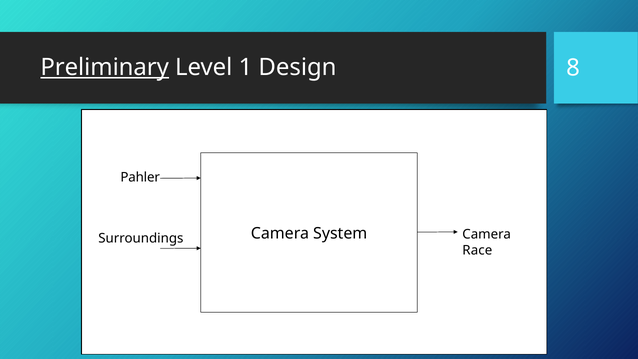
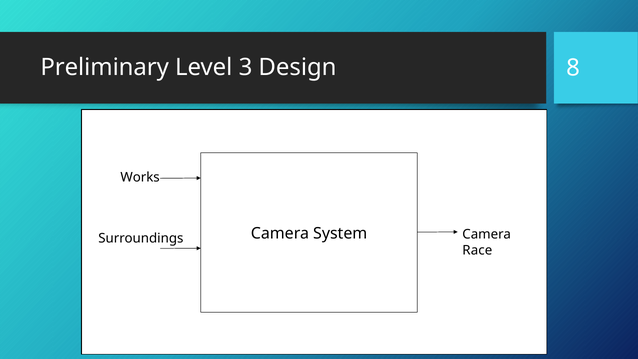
Preliminary underline: present -> none
1: 1 -> 3
Pahler: Pahler -> Works
